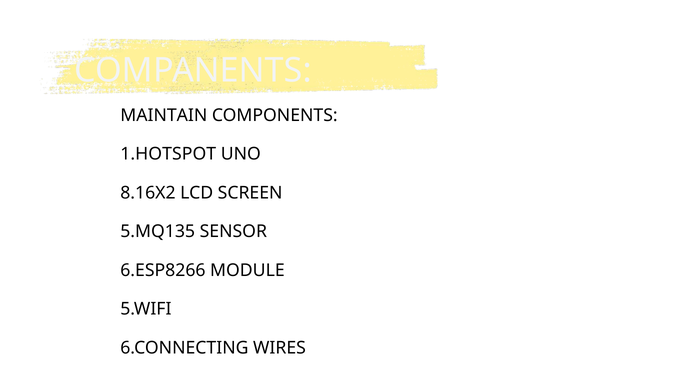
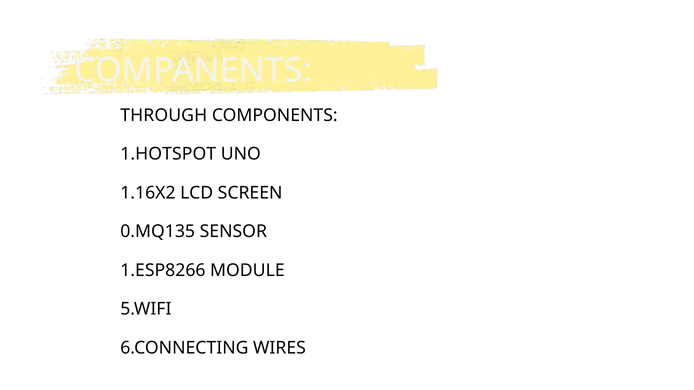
MAINTAIN: MAINTAIN -> THROUGH
8.16X2: 8.16X2 -> 1.16X2
5.MQ135: 5.MQ135 -> 0.MQ135
6.ESP8266: 6.ESP8266 -> 1.ESP8266
